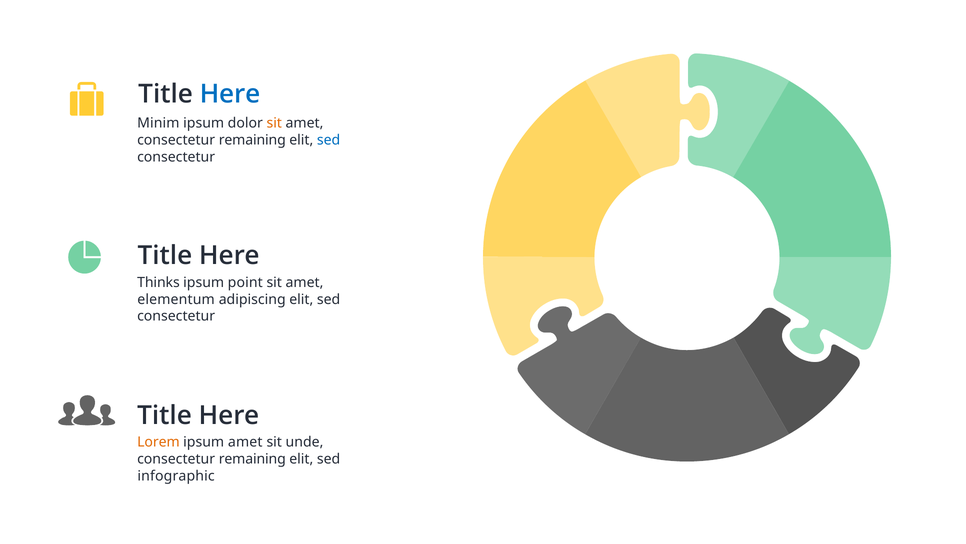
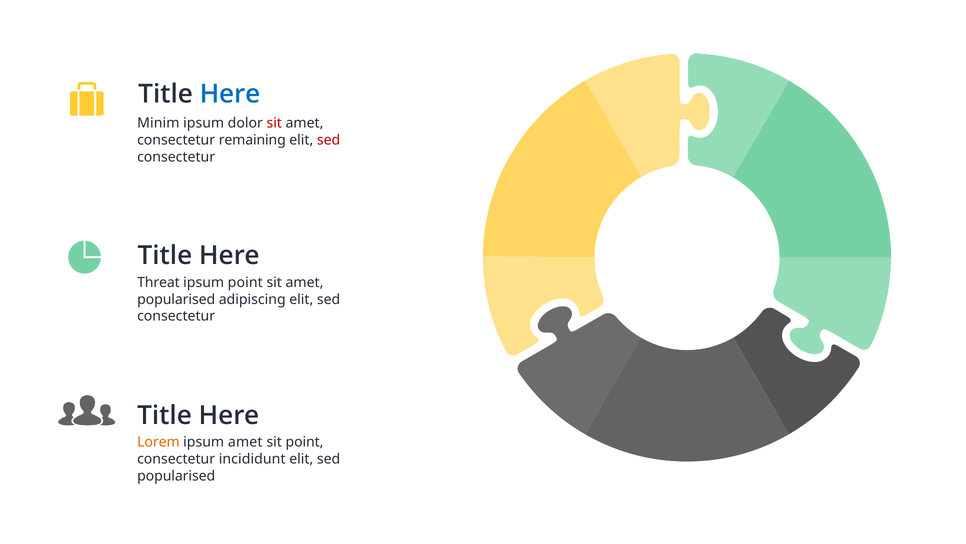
sit at (274, 123) colour: orange -> red
sed at (329, 140) colour: blue -> red
Thinks: Thinks -> Threat
elementum at (176, 299): elementum -> popularised
sit unde: unde -> point
remaining at (252, 459): remaining -> incididunt
infographic at (176, 476): infographic -> popularised
